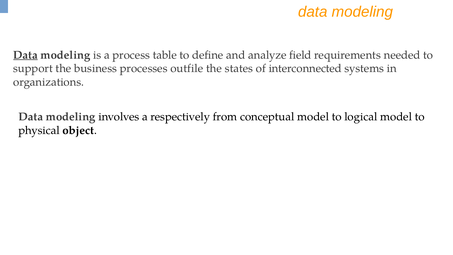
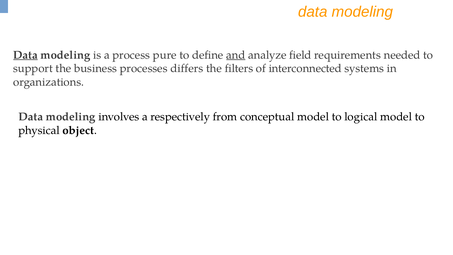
table: table -> pure
and underline: none -> present
outfile: outfile -> differs
states: states -> filters
